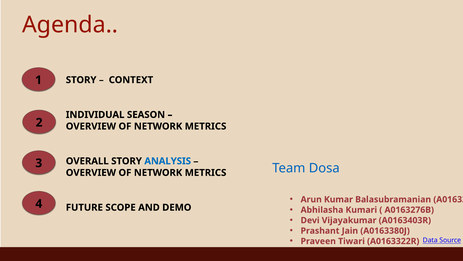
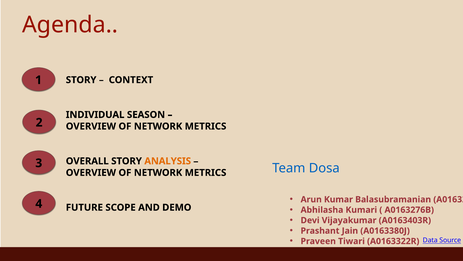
ANALYSIS colour: blue -> orange
